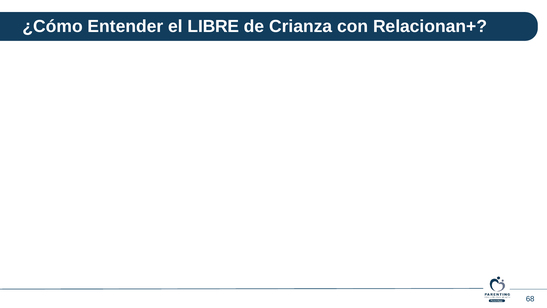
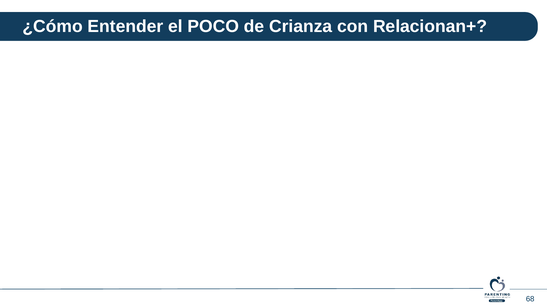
LIBRE: LIBRE -> POCO
